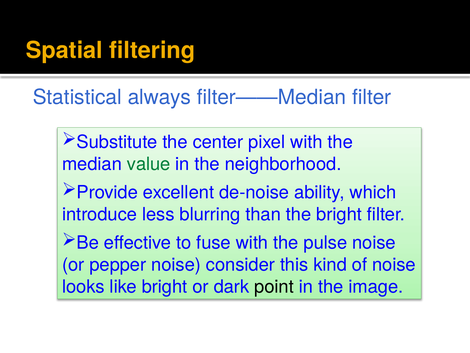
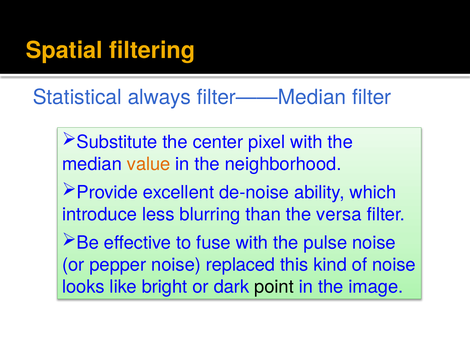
value colour: green -> orange
the bright: bright -> versa
consider: consider -> replaced
